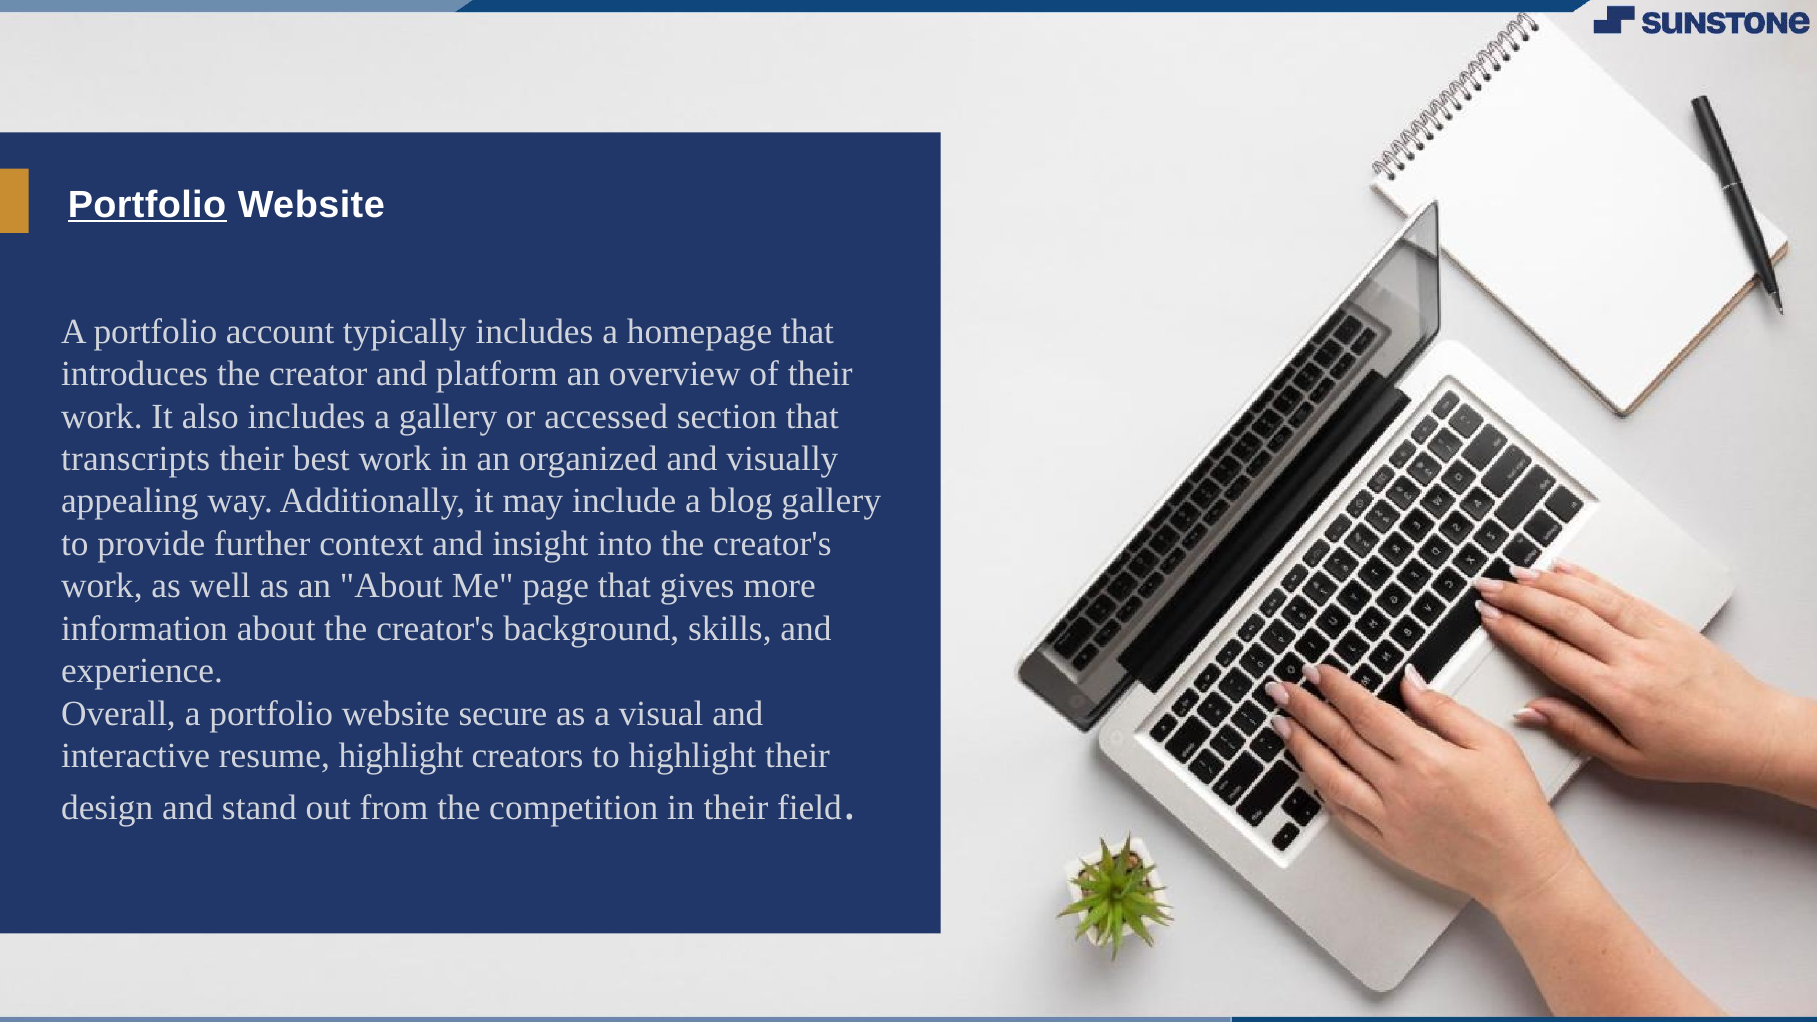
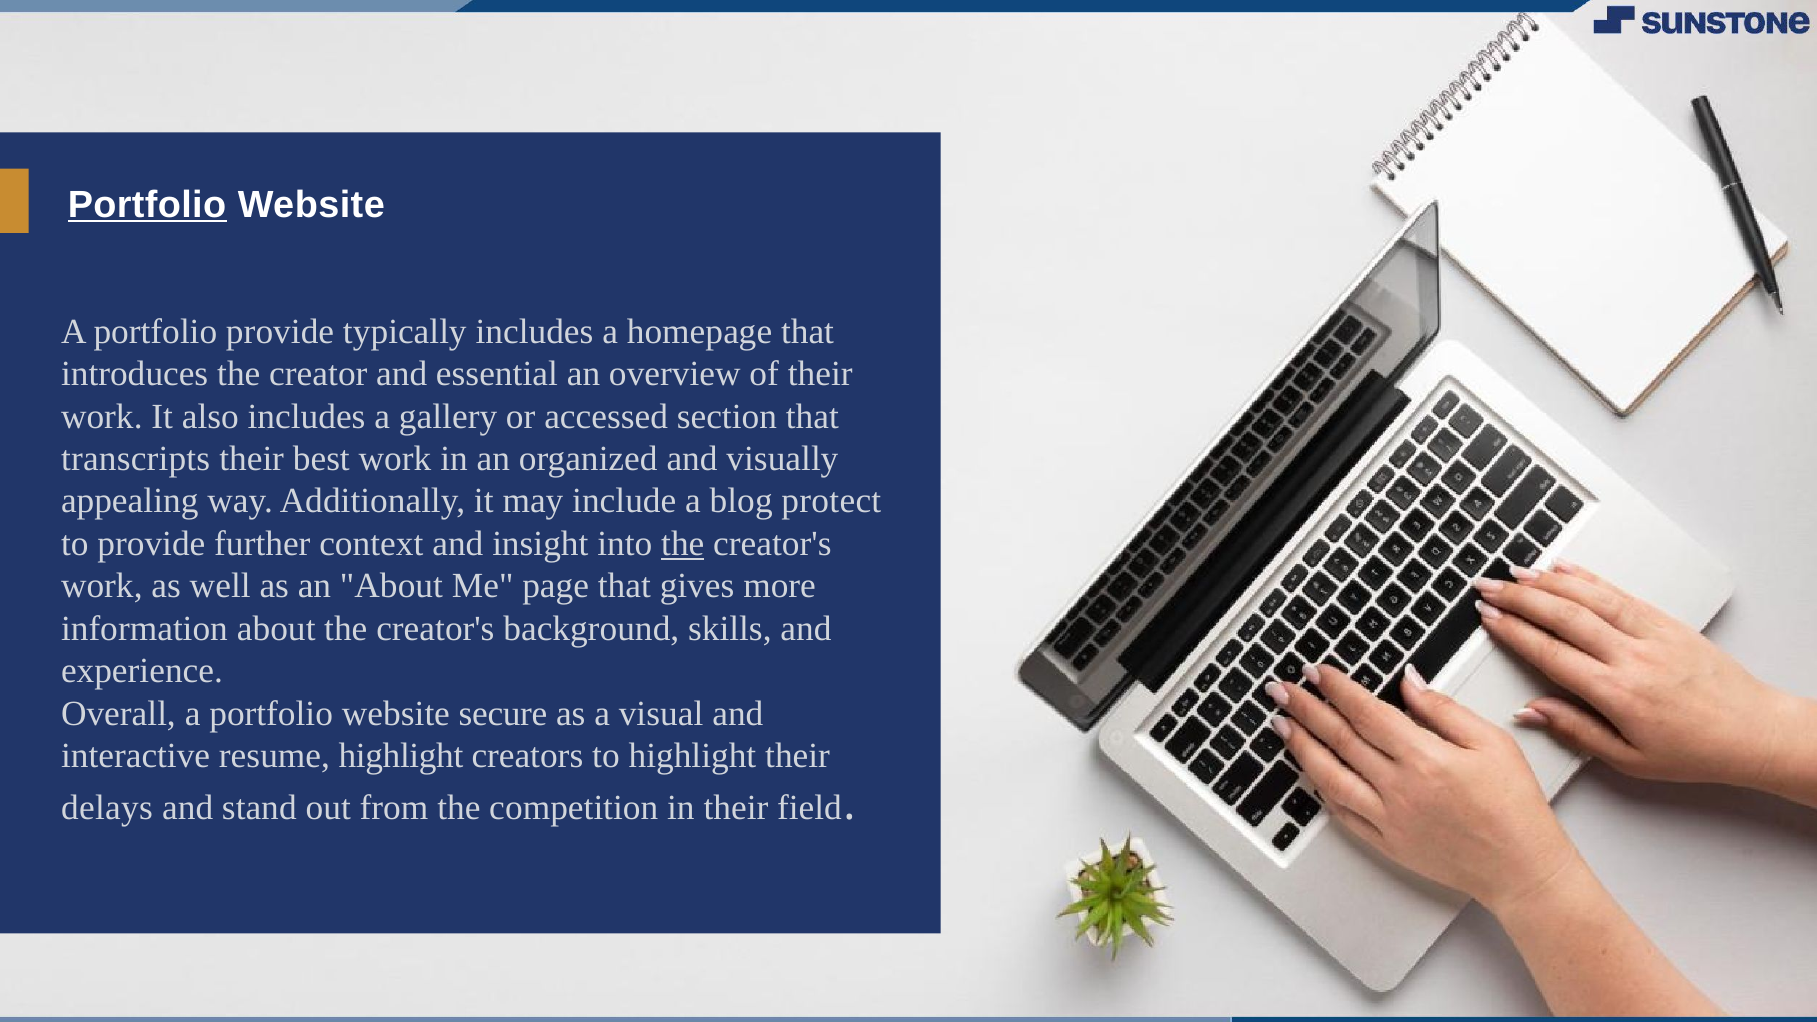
portfolio account: account -> provide
platform: platform -> essential
blog gallery: gallery -> protect
the at (683, 544) underline: none -> present
design: design -> delays
